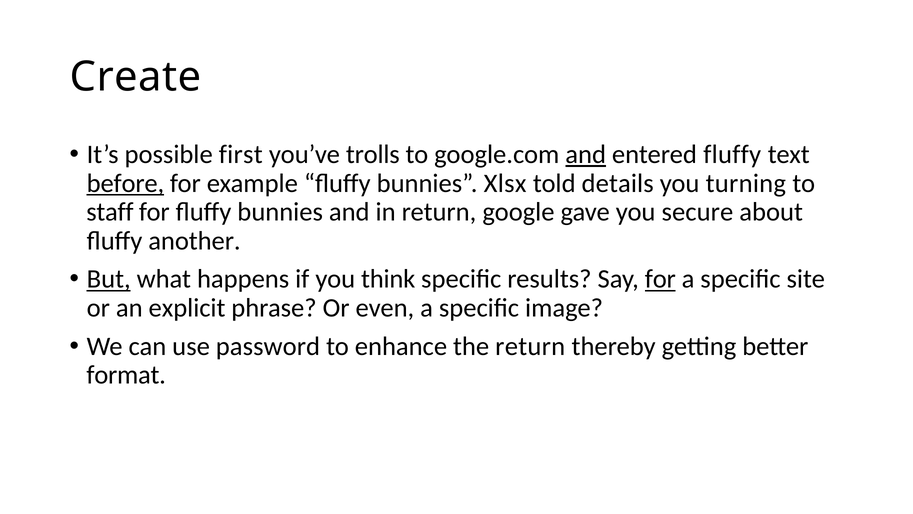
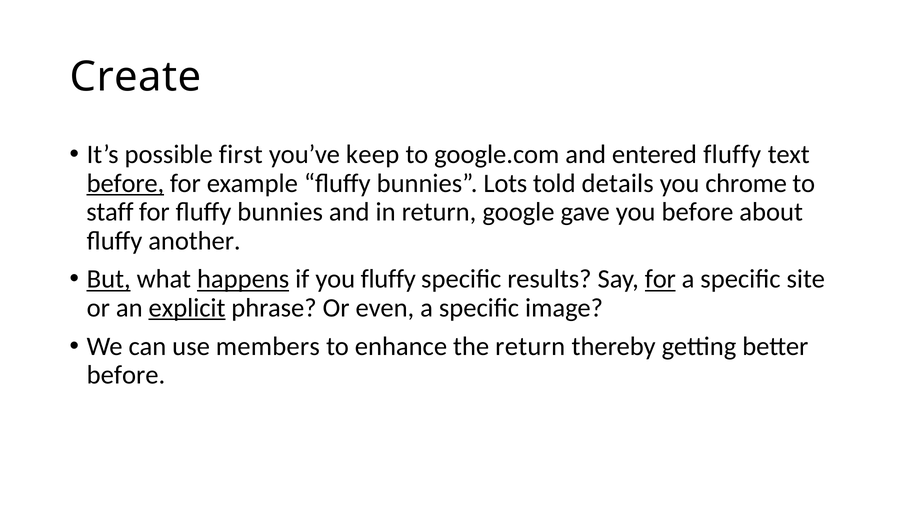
trolls: trolls -> keep
and at (586, 154) underline: present -> none
Xlsx: Xlsx -> Lots
turning: turning -> chrome
you secure: secure -> before
happens underline: none -> present
you think: think -> fluffy
explicit underline: none -> present
password: password -> members
format at (126, 375): format -> before
